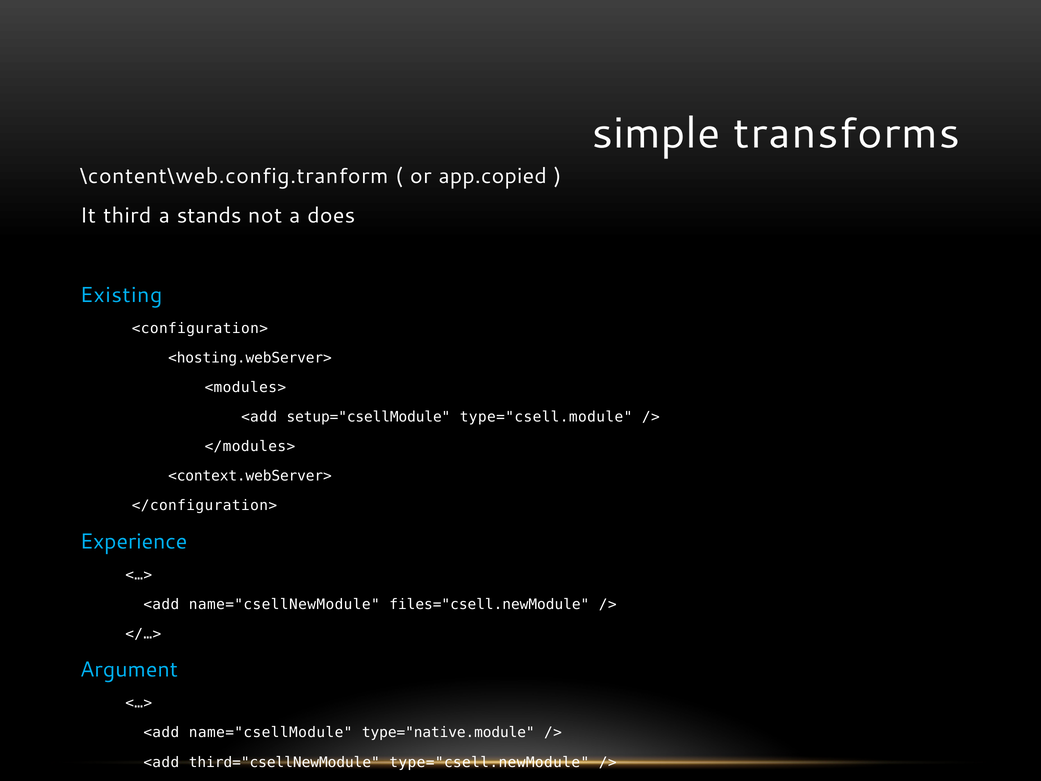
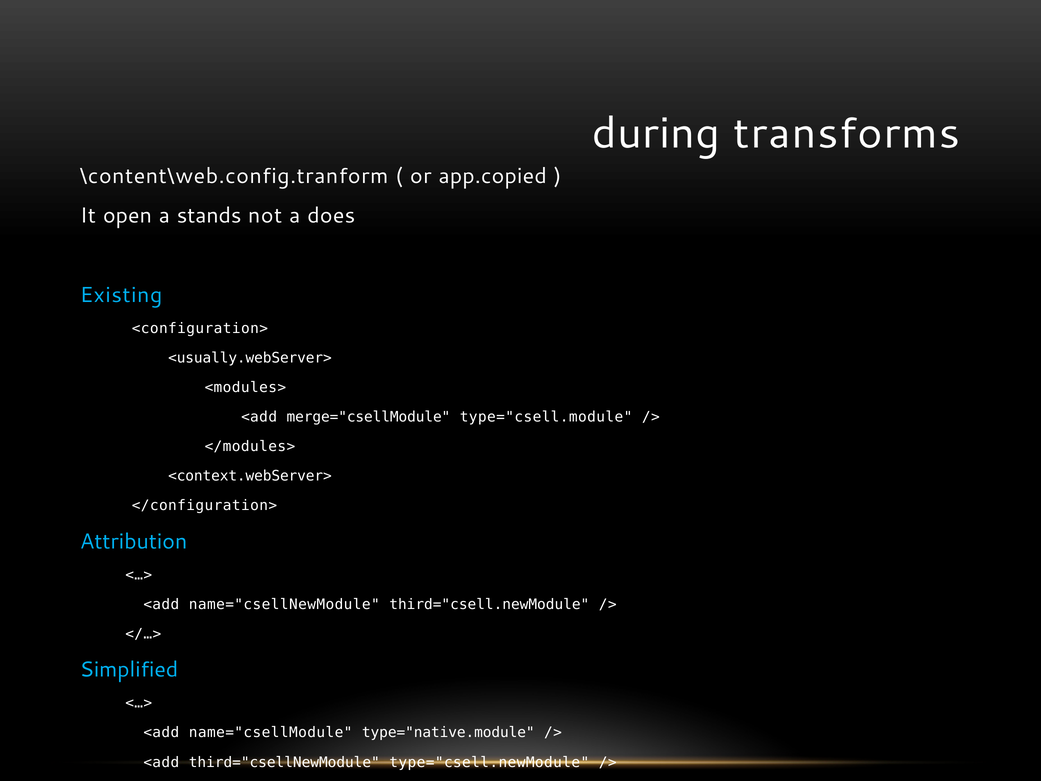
simple: simple -> during
third: third -> open
<hosting.webServer>: <hosting.webServer> -> <usually.webServer>
setup="csellModule: setup="csellModule -> merge="csellModule
Experience: Experience -> Attribution
files="csell.newModule: files="csell.newModule -> third="csell.newModule
Argument: Argument -> Simplified
